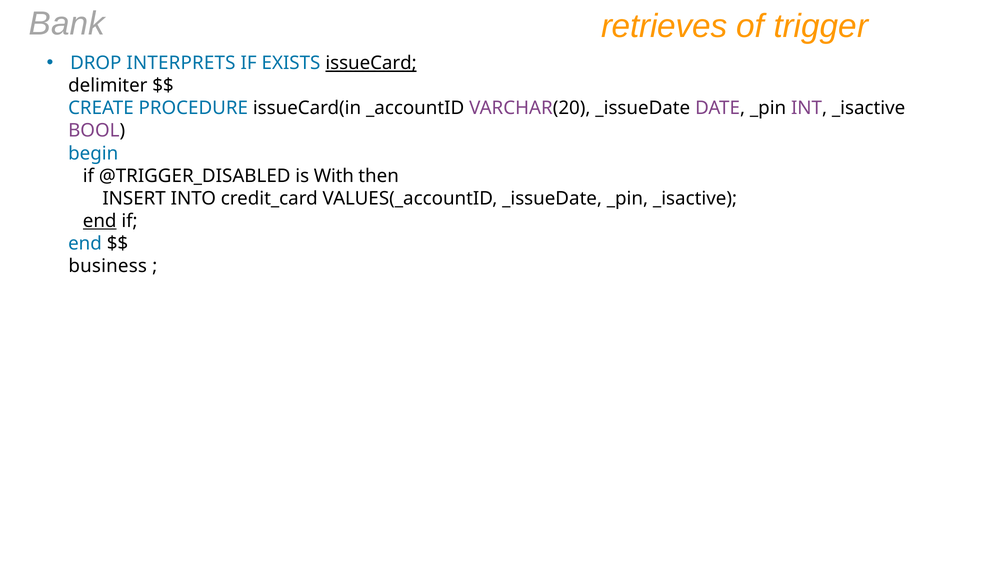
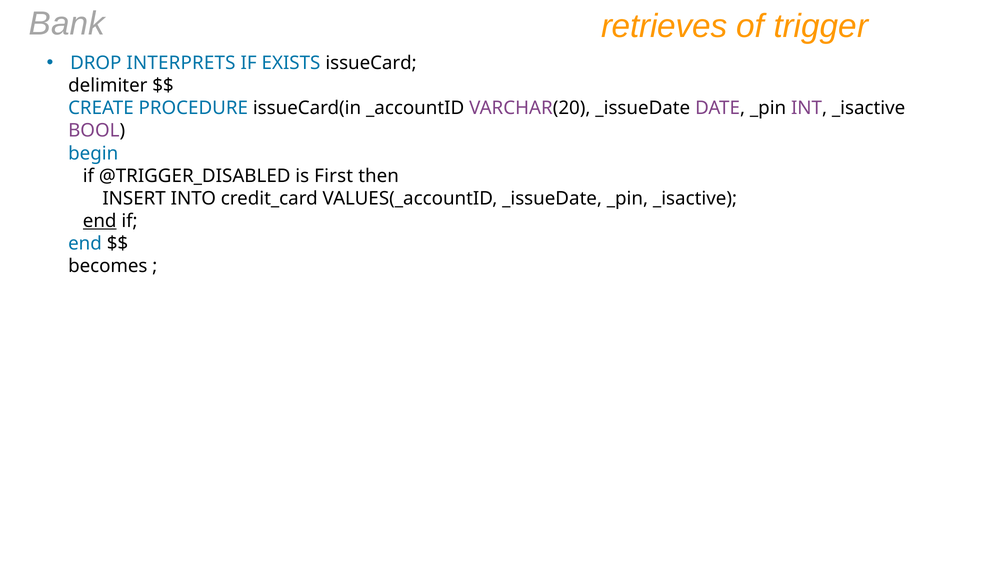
issueCard underline: present -> none
With: With -> First
business: business -> becomes
